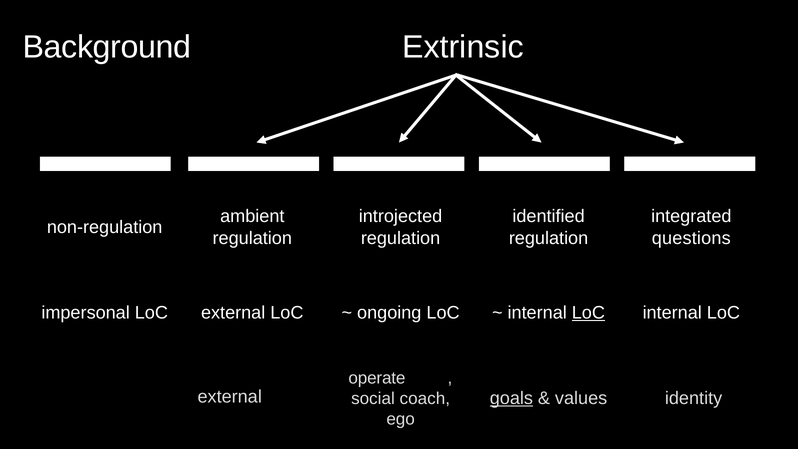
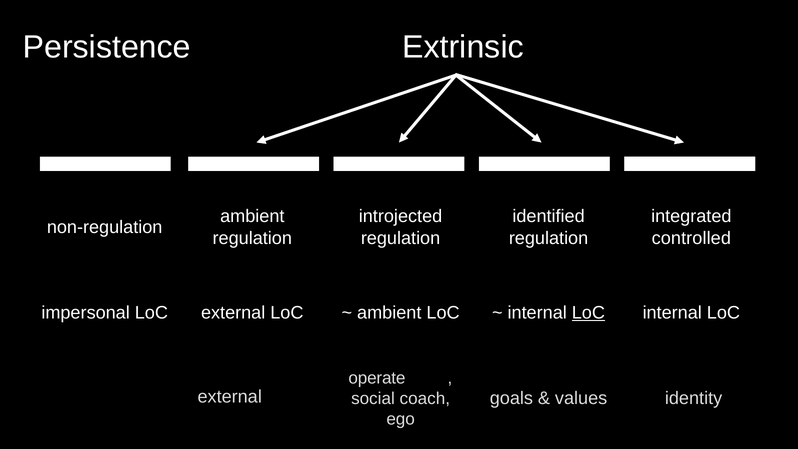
Background: Background -> Persistence
questions: questions -> controlled
ongoing at (389, 313): ongoing -> ambient
goals underline: present -> none
